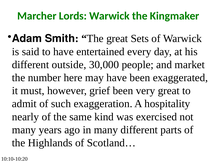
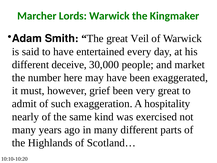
Sets: Sets -> Veil
outside: outside -> deceive
